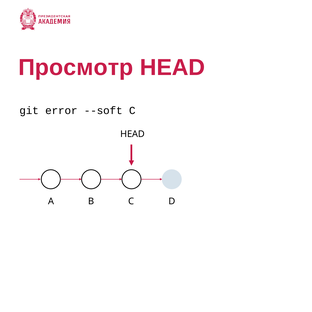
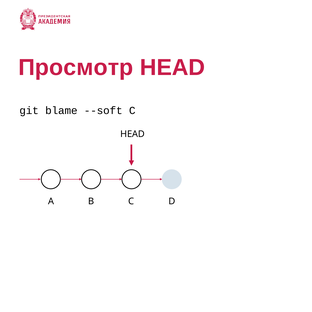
error: error -> blame
